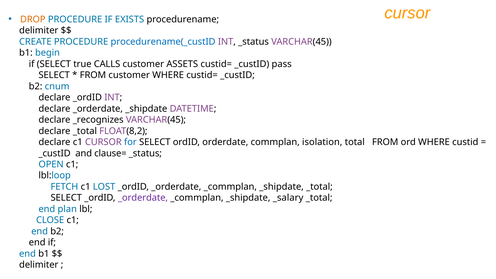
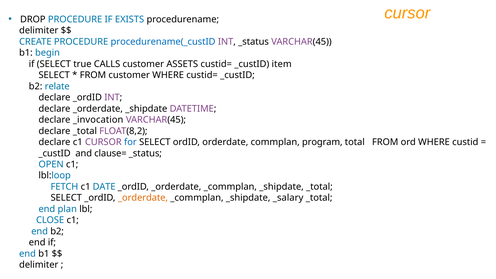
DROP colour: orange -> black
pass: pass -> item
cnum: cnum -> relate
_recognizes: _recognizes -> _invocation
isolation: isolation -> program
LOST: LOST -> DATE
_orderdate at (143, 198) colour: purple -> orange
